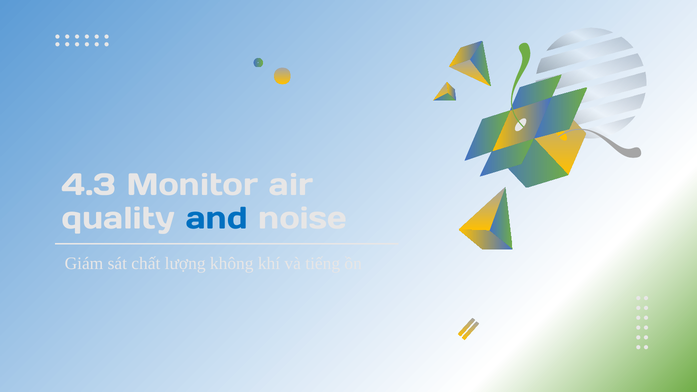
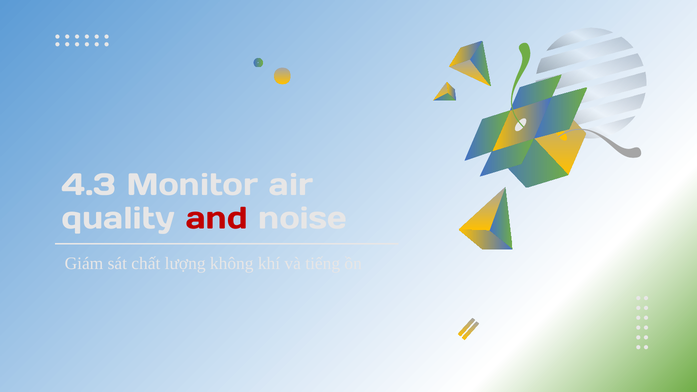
and colour: blue -> red
